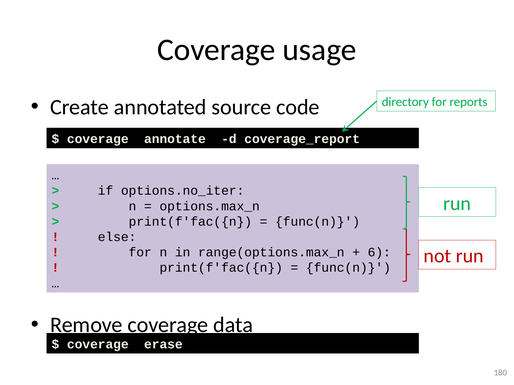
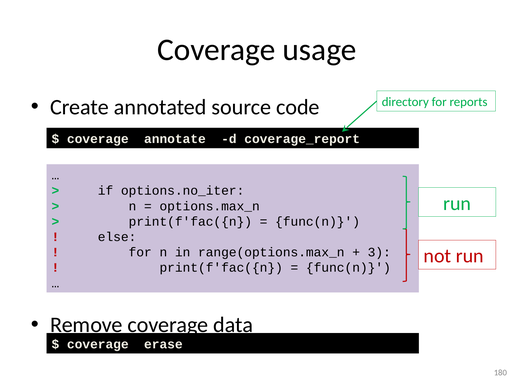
6: 6 -> 3
